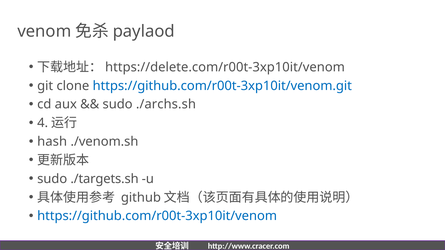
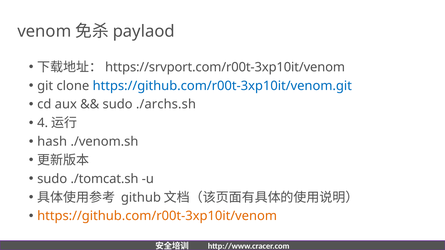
https://delete.com/r00t-3xp10it/venom: https://delete.com/r00t-3xp10it/venom -> https://srvport.com/r00t-3xp10it/venom
./targets.sh: ./targets.sh -> ./tomcat.sh
https://github.com/r00t-3xp10it/venom colour: blue -> orange
